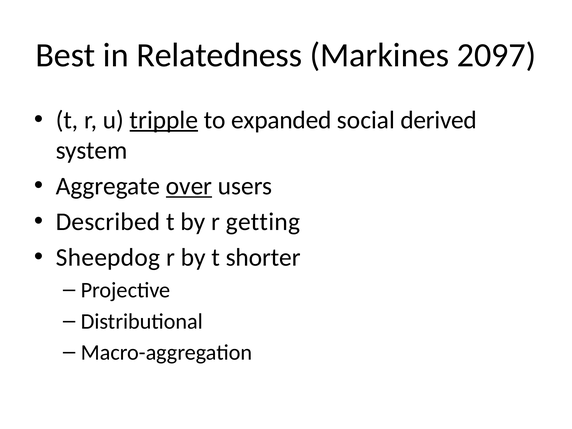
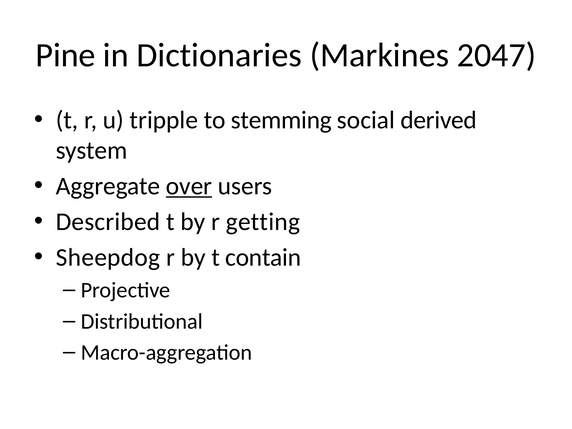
Best: Best -> Pine
Relatedness: Relatedness -> Dictionaries
2097: 2097 -> 2047
tripple underline: present -> none
expanded: expanded -> stemming
shorter: shorter -> contain
